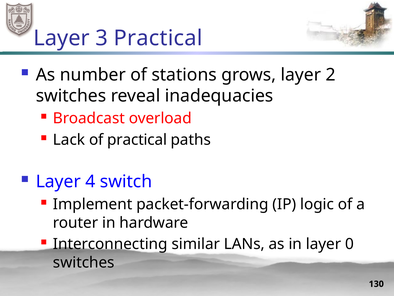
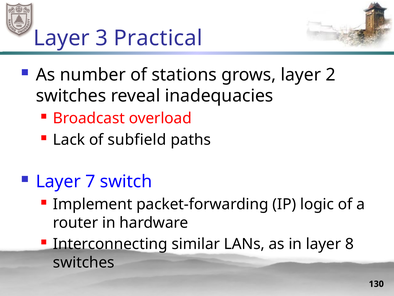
of practical: practical -> subfield
4: 4 -> 7
0: 0 -> 8
